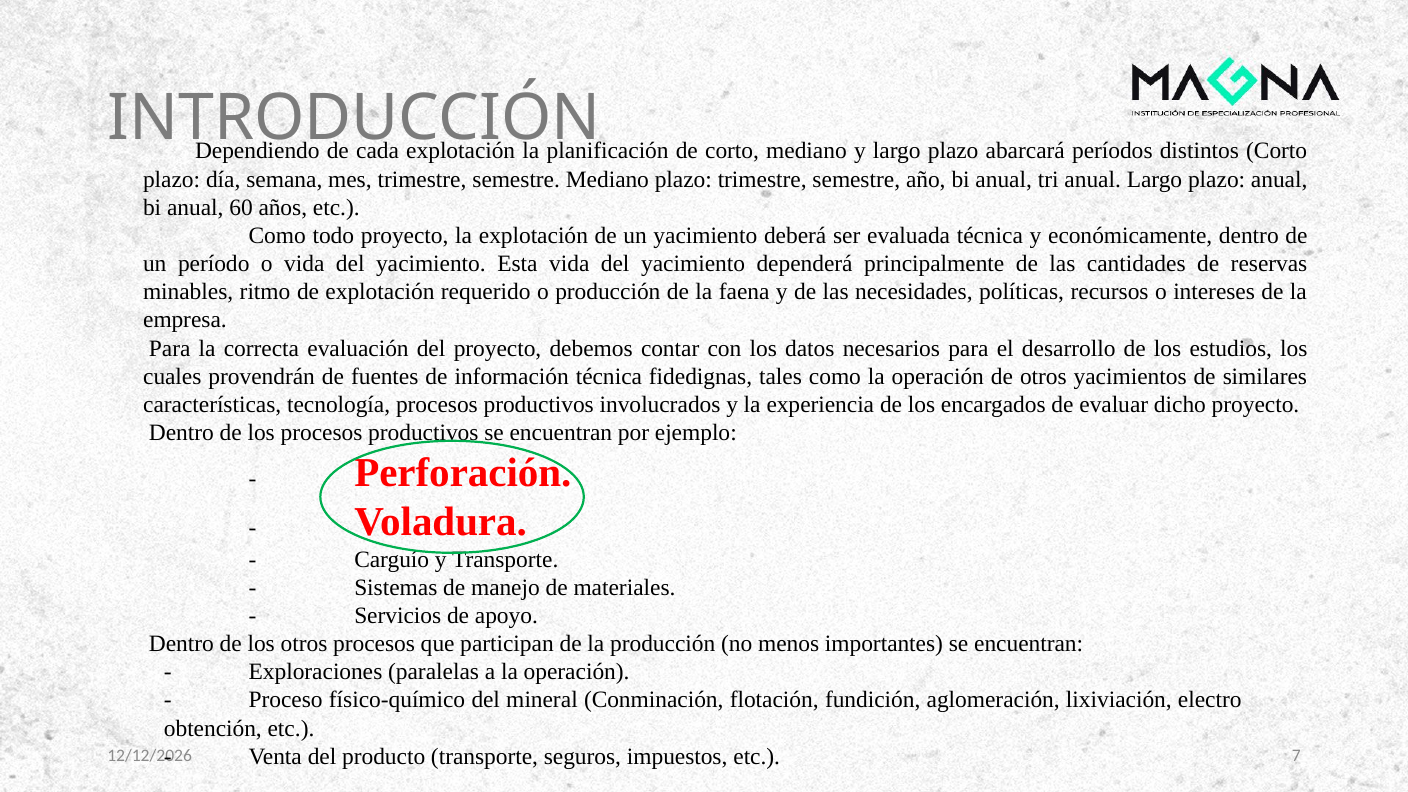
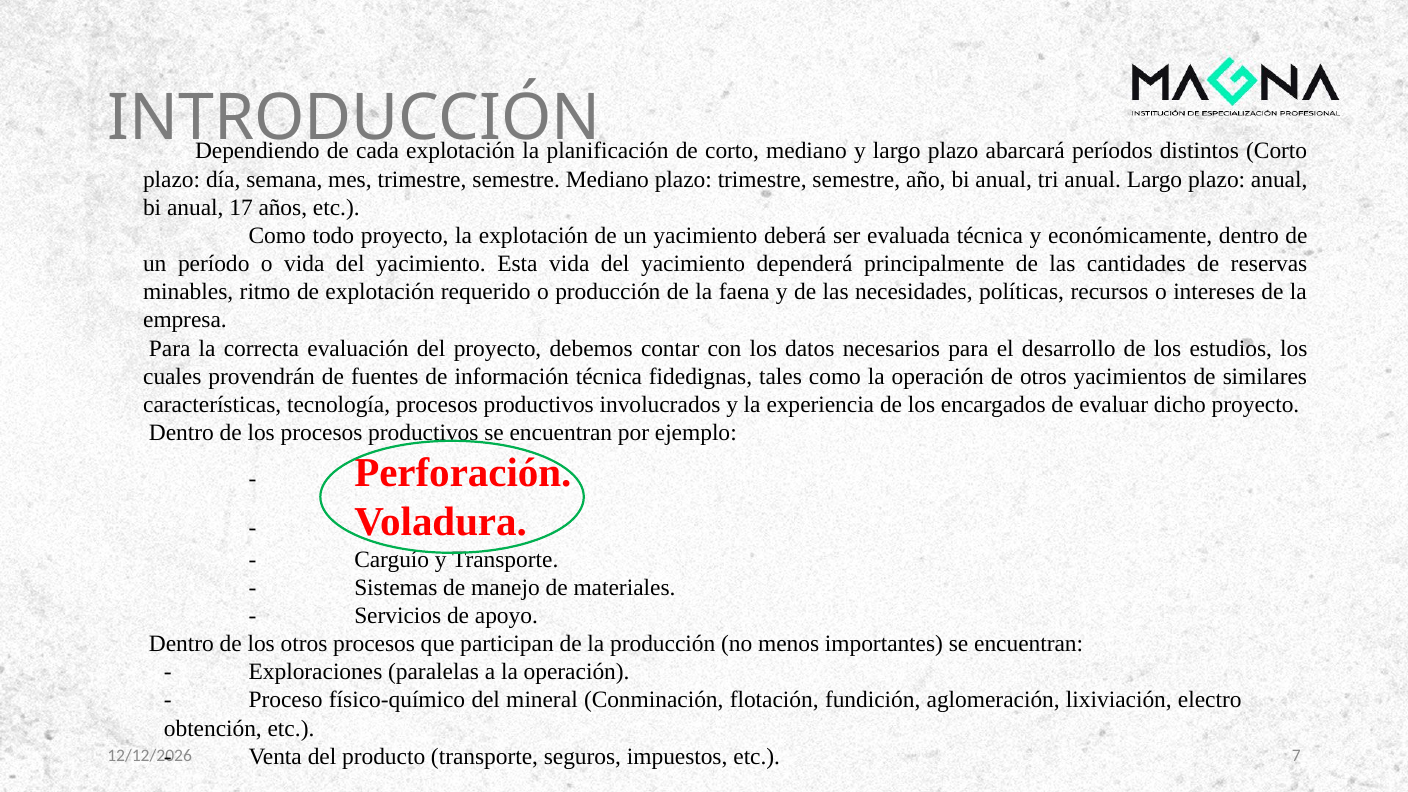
60: 60 -> 17
